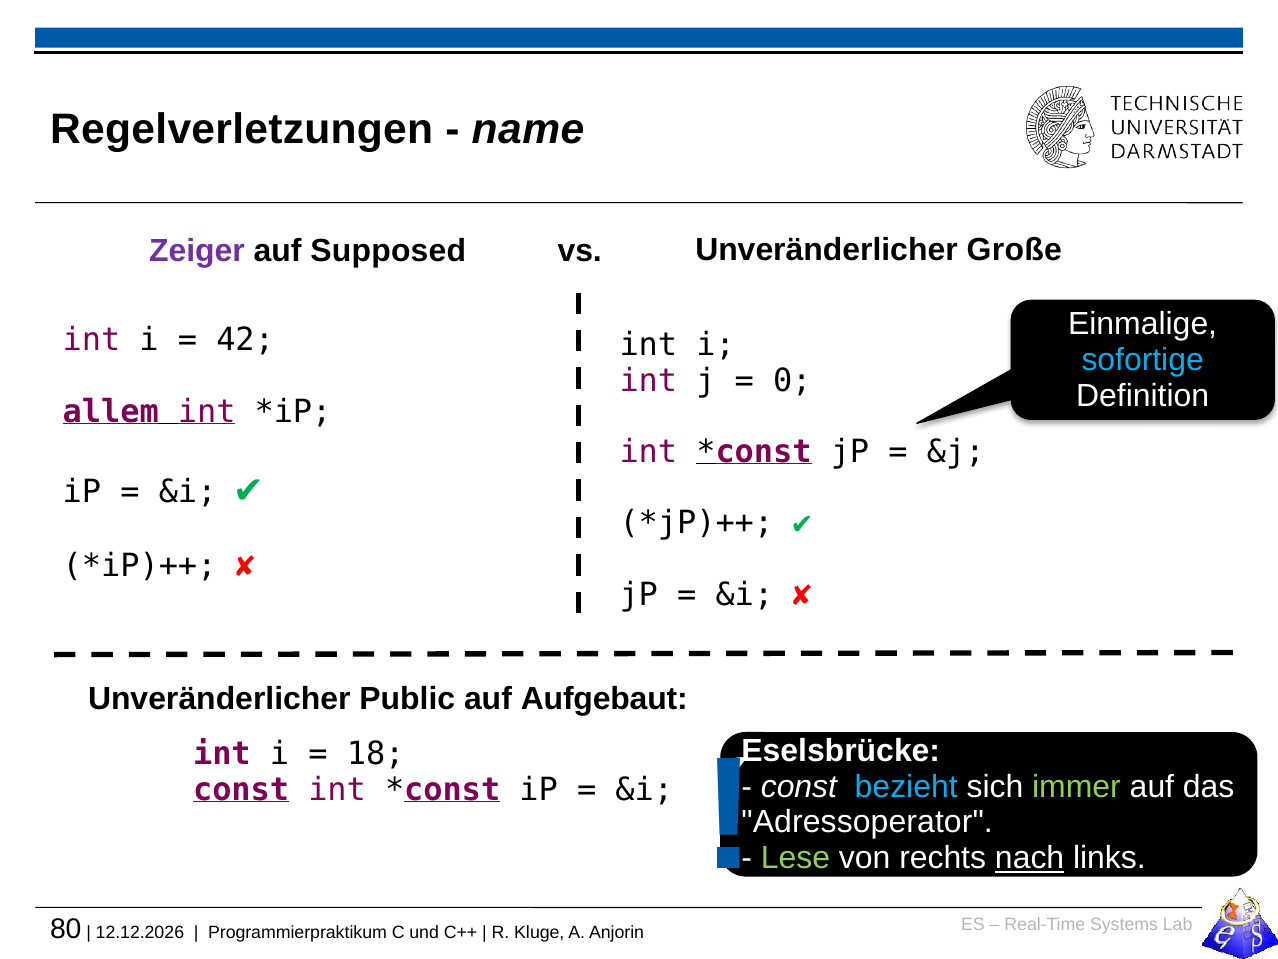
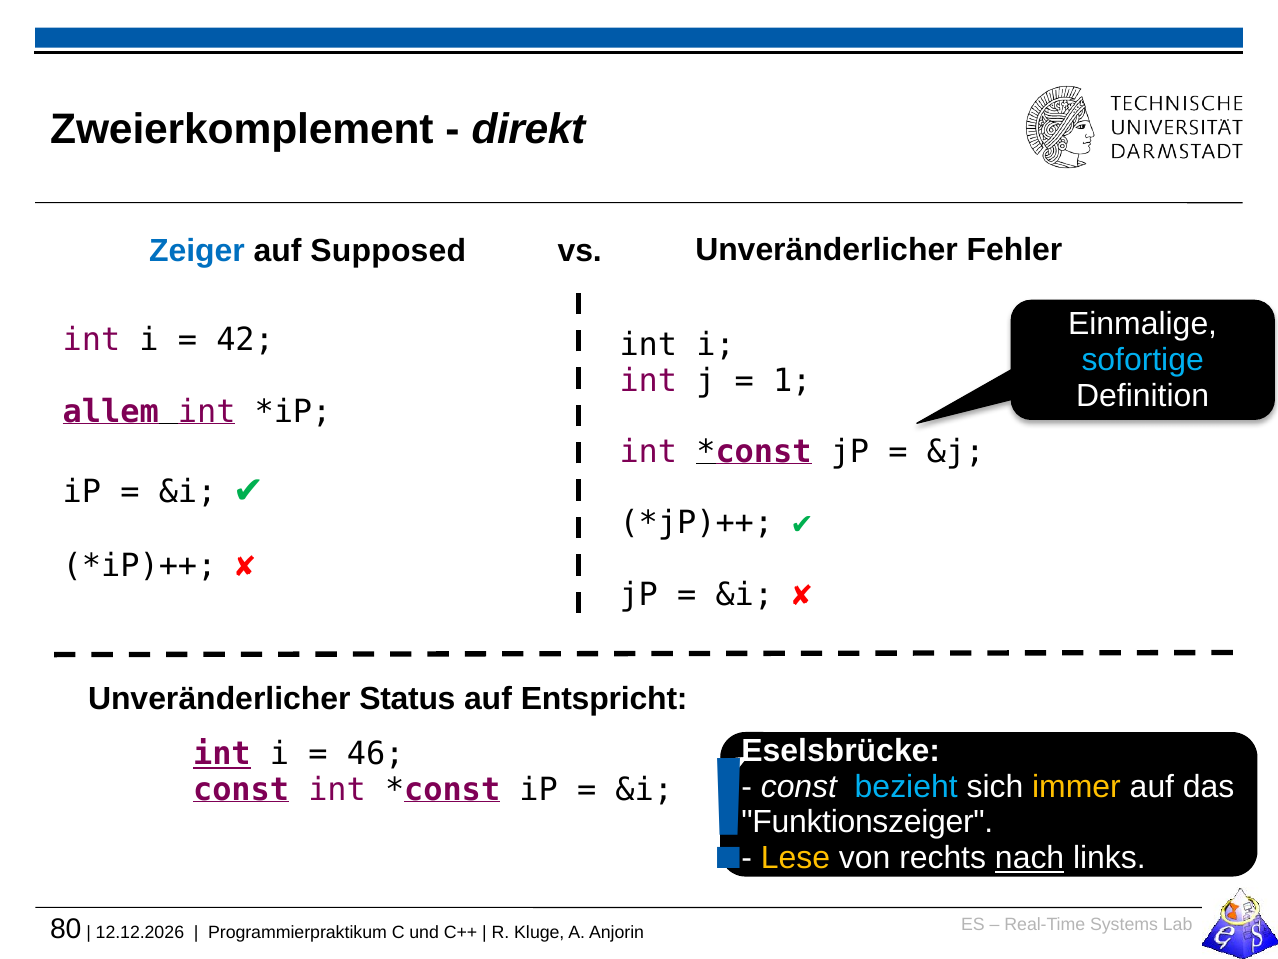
Regelverletzungen: Regelverletzungen -> Zweierkomplement
name: name -> direkt
Zeiger colour: purple -> blue
Große: Große -> Fehler
0: 0 -> 1
Public: Public -> Status
Aufgebaut: Aufgebaut -> Entspricht
int at (222, 754) underline: none -> present
18: 18 -> 46
immer colour: light green -> yellow
Adressoperator: Adressoperator -> Funktionszeiger
Lese colour: light green -> yellow
